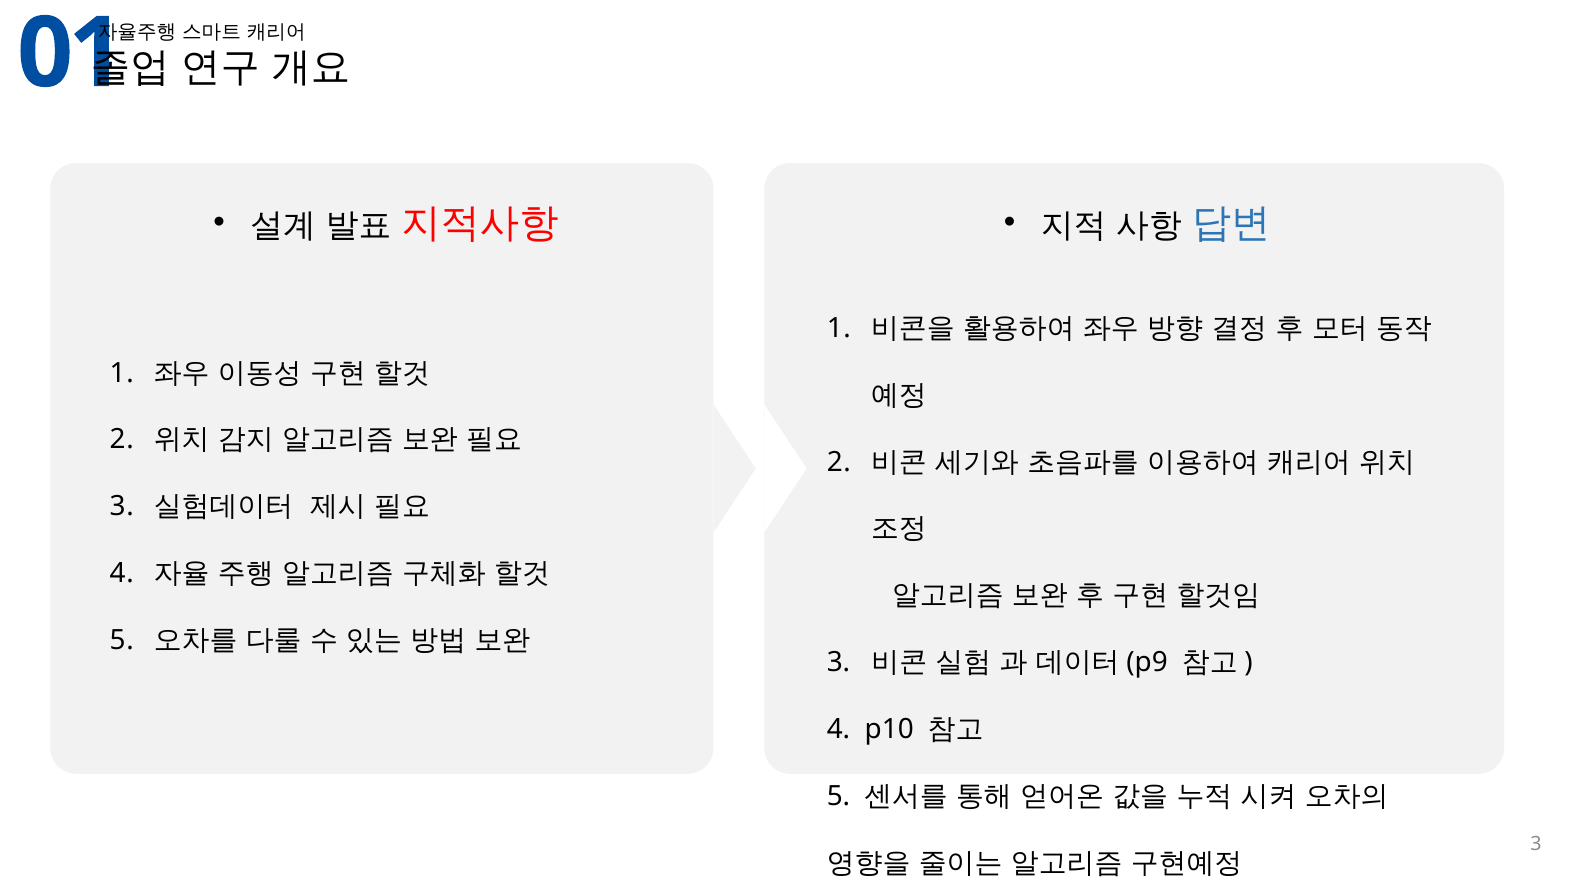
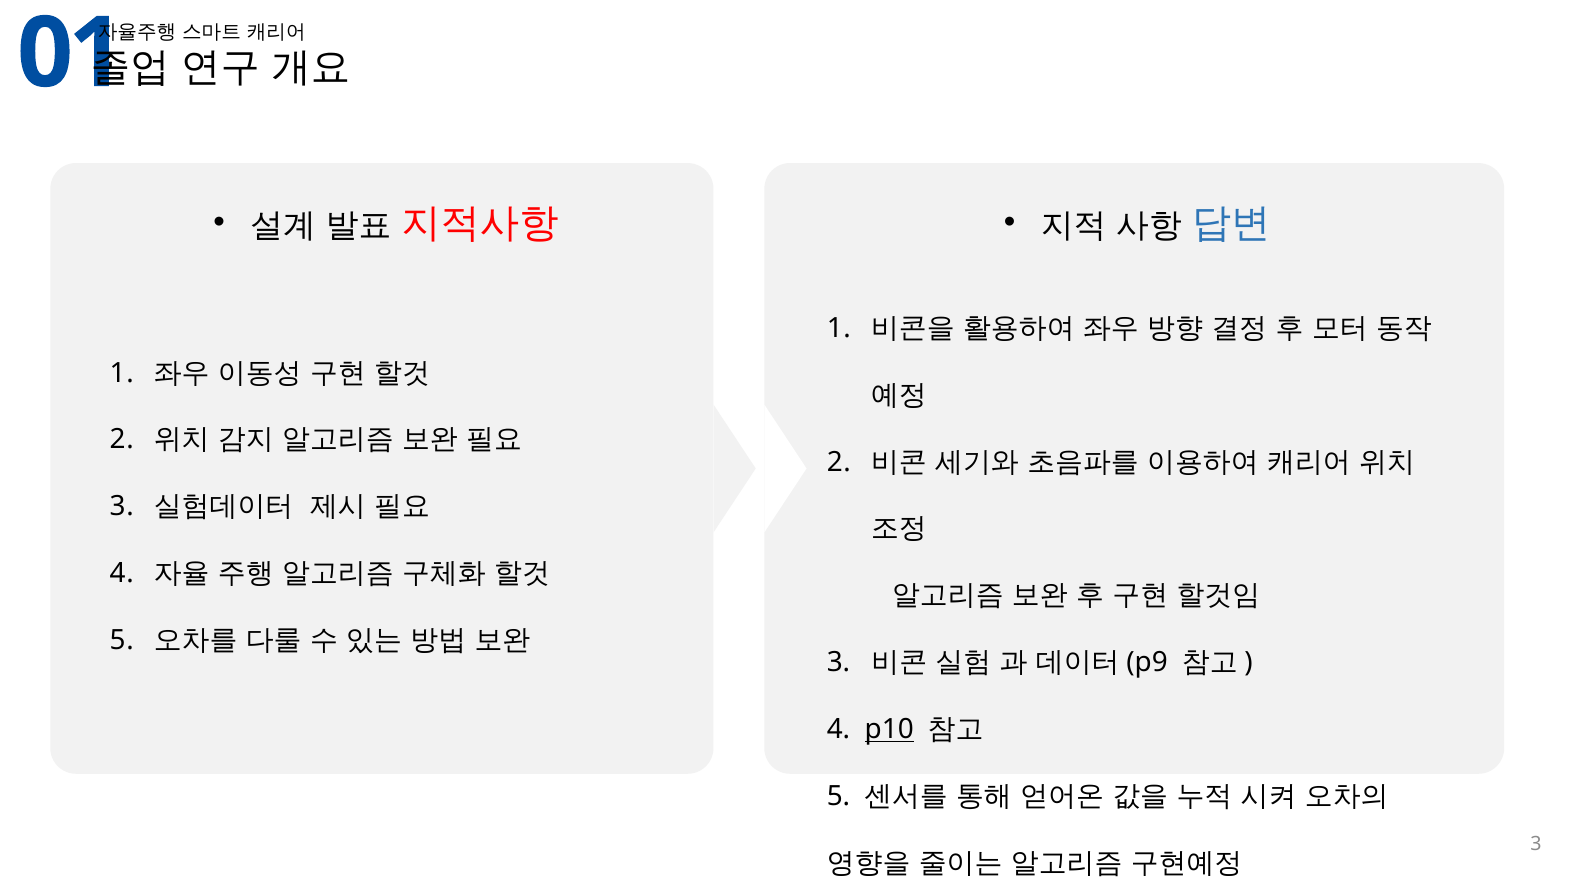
p10 underline: none -> present
